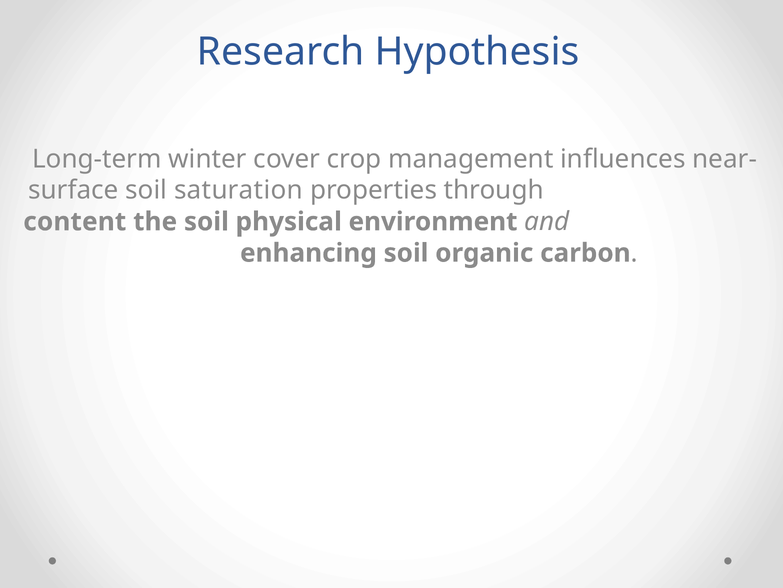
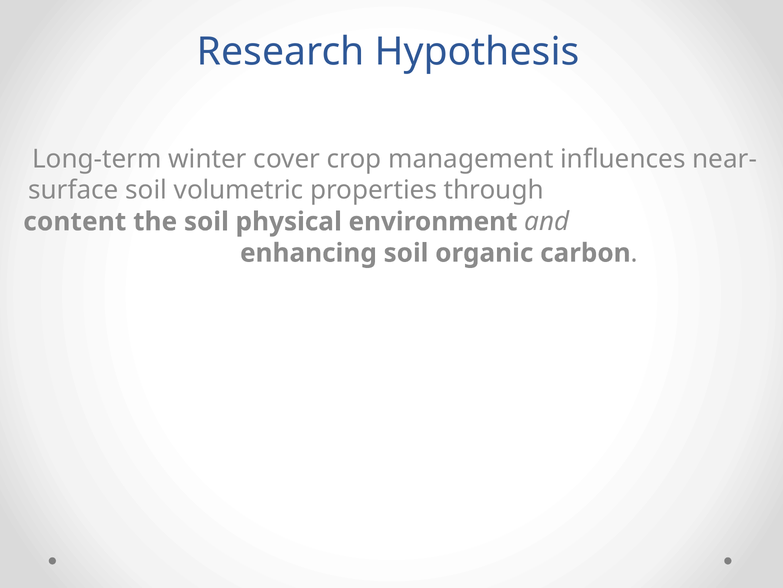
saturation: saturation -> volumetric
